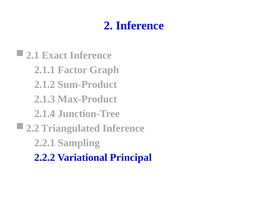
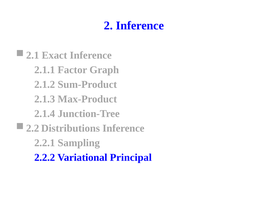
Triangulated: Triangulated -> Distributions
